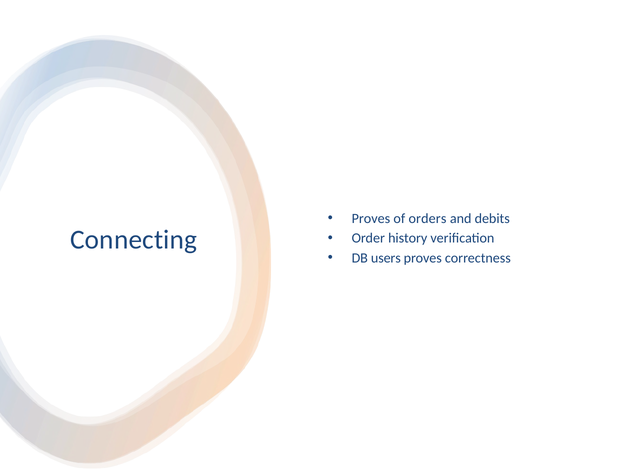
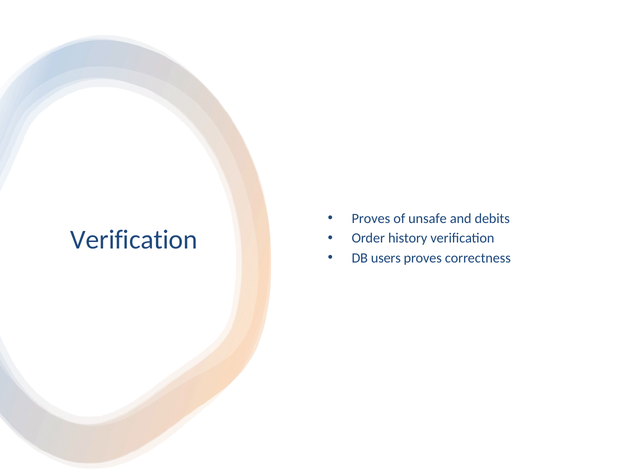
orders: orders -> unsafe
Connecting at (134, 240): Connecting -> Verification
